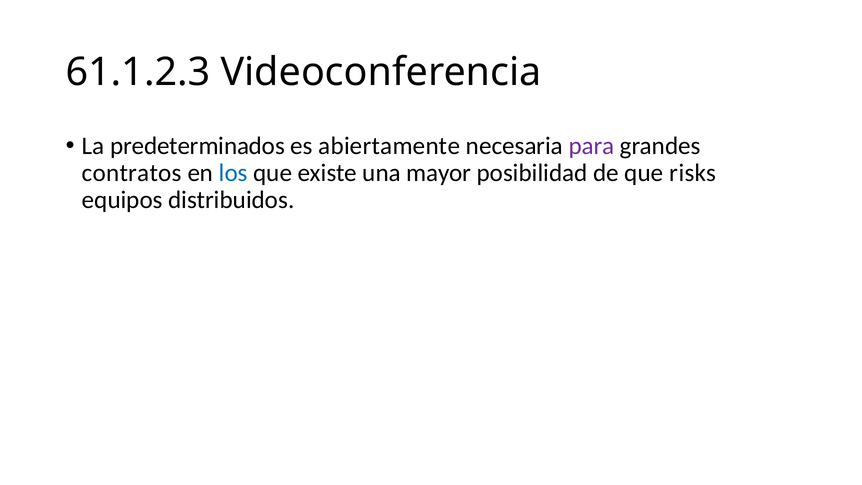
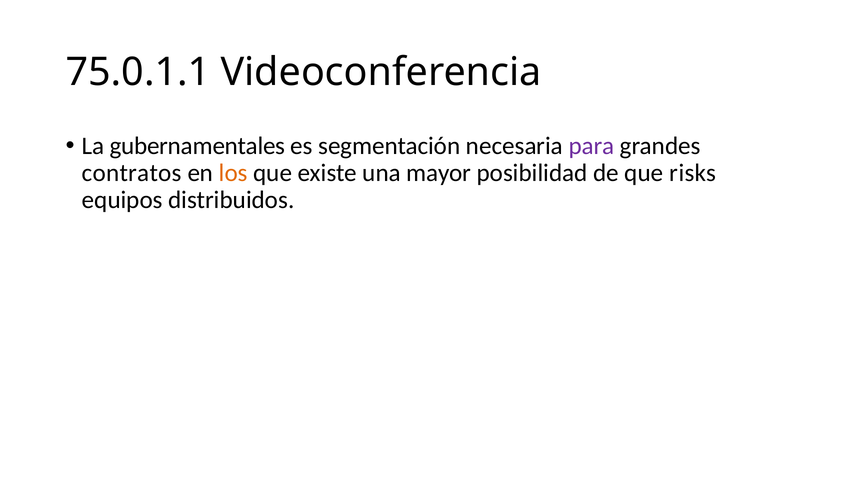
61.1.2.3: 61.1.2.3 -> 75.0.1.1
predeterminados: predeterminados -> gubernamentales
abiertamente: abiertamente -> segmentación
los colour: blue -> orange
